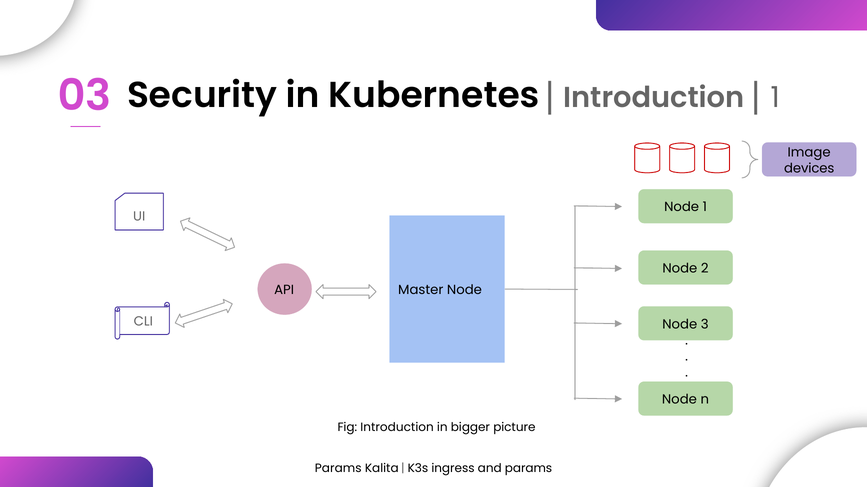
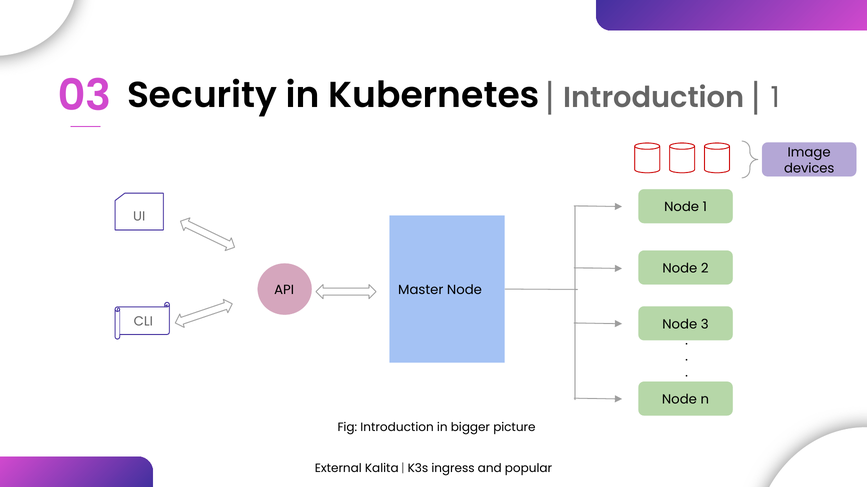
Params at (338, 469): Params -> External
and params: params -> popular
